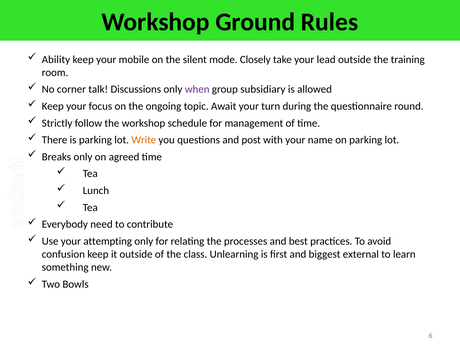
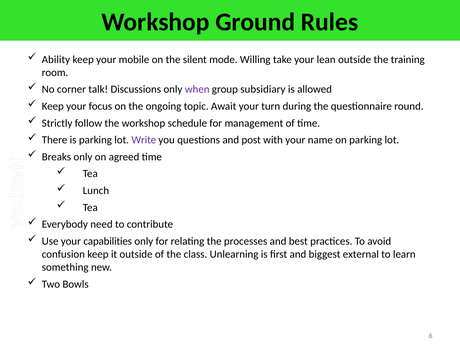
Closely: Closely -> Willing
lead: lead -> lean
Write colour: orange -> purple
attempting: attempting -> capabilities
